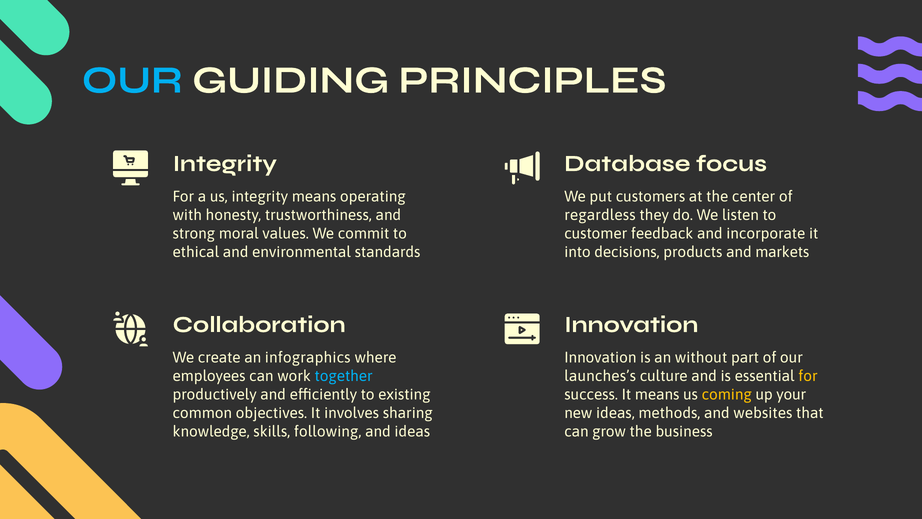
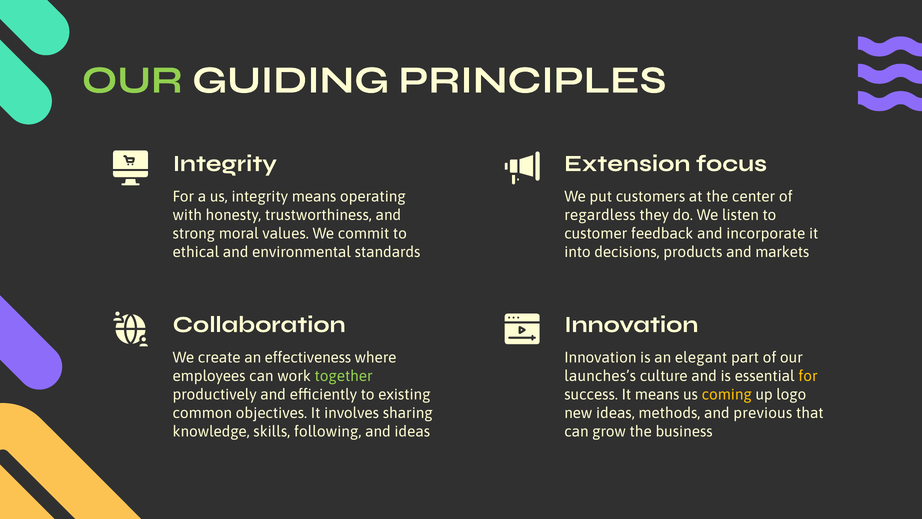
OUR at (132, 80) colour: light blue -> light green
Database: Database -> Extension
infographics: infographics -> effectiveness
without: without -> elegant
together colour: light blue -> light green
your: your -> logo
websites: websites -> previous
